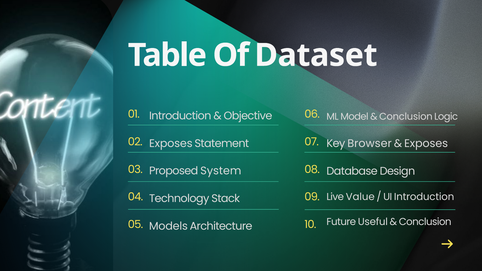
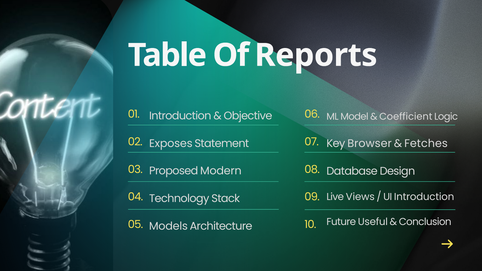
Dataset: Dataset -> Reports
Conclusion at (406, 117): Conclusion -> Coefficient
Exposes at (426, 144): Exposes -> Fetches
System: System -> Modern
Value: Value -> Views
